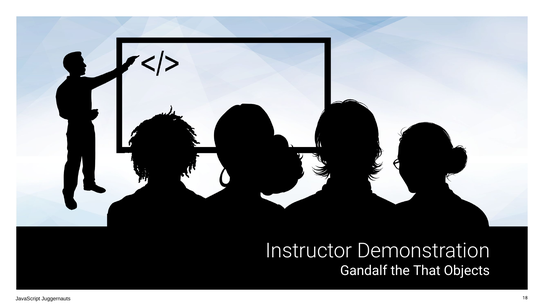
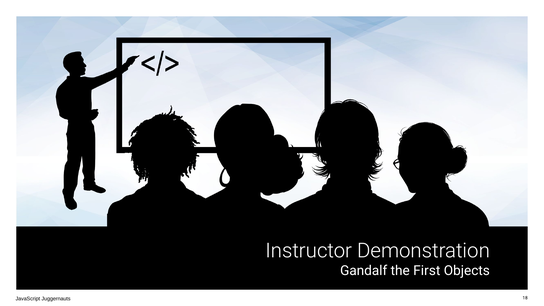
That: That -> First
